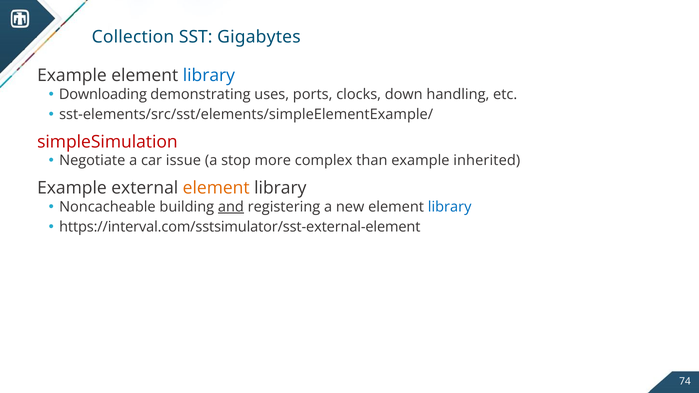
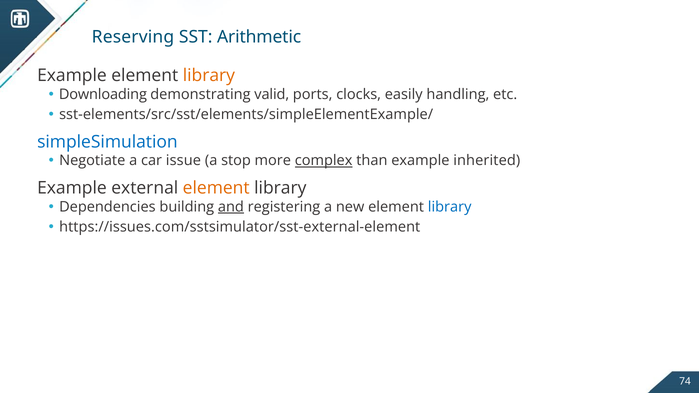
Collection: Collection -> Reserving
Gigabytes: Gigabytes -> Arithmetic
library at (209, 76) colour: blue -> orange
uses: uses -> valid
down: down -> easily
simpleSimulation colour: red -> blue
complex underline: none -> present
Noncacheable: Noncacheable -> Dependencies
https://interval.com/sstsimulator/sst-external-element: https://interval.com/sstsimulator/sst-external-element -> https://issues.com/sstsimulator/sst-external-element
